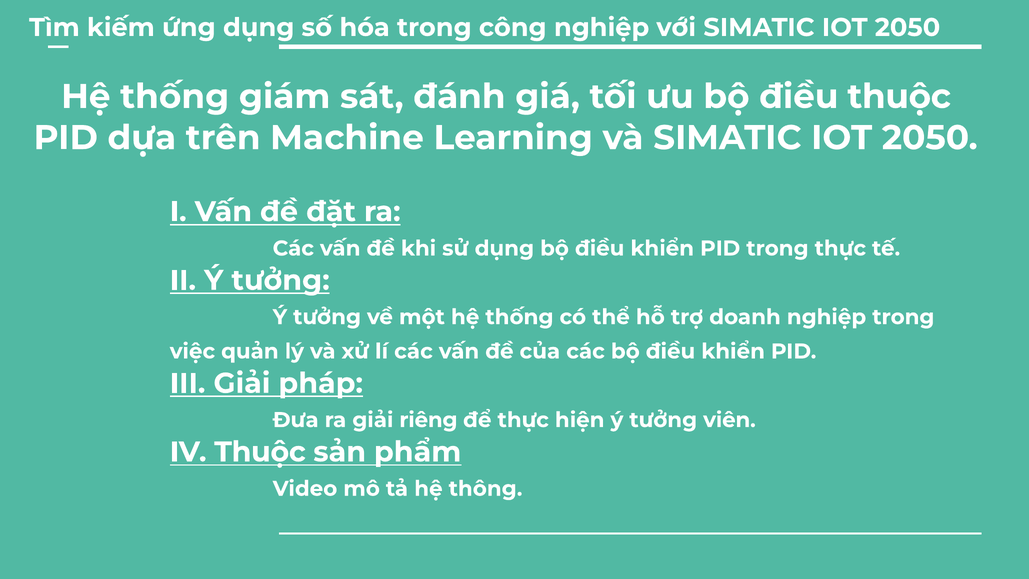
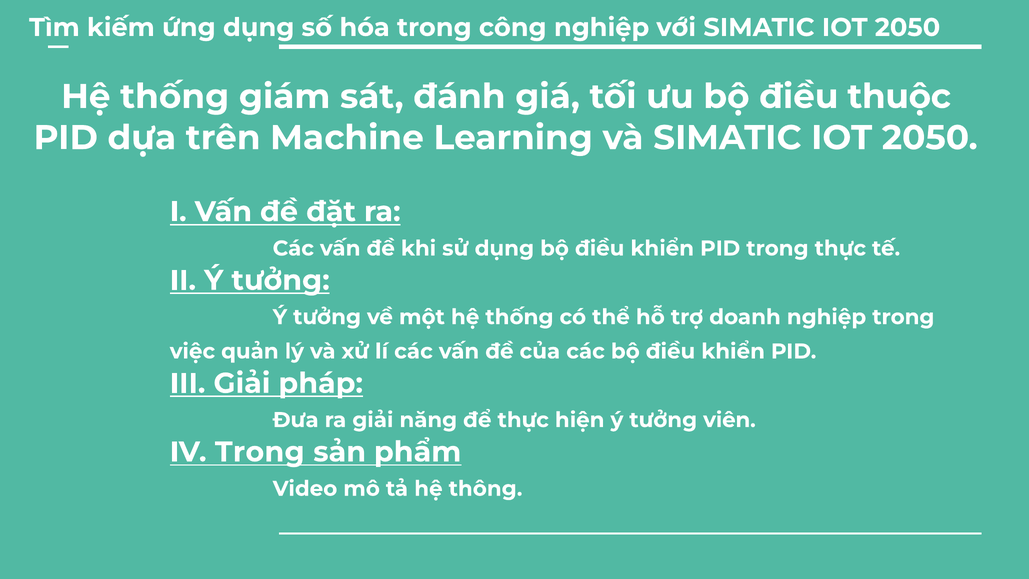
riêng: riêng -> năng
IV Thuộc: Thuộc -> Trong
